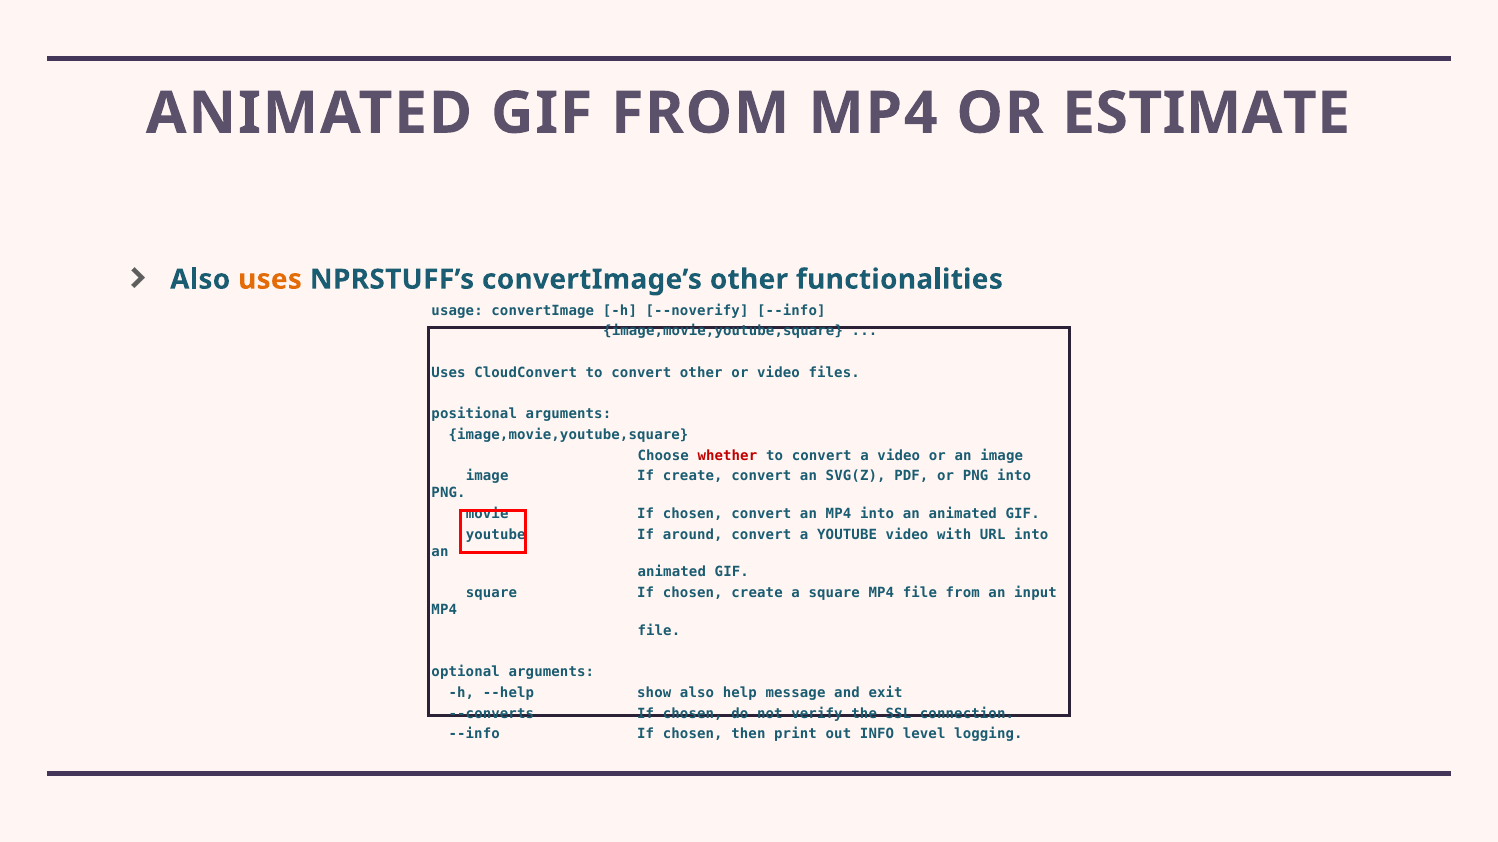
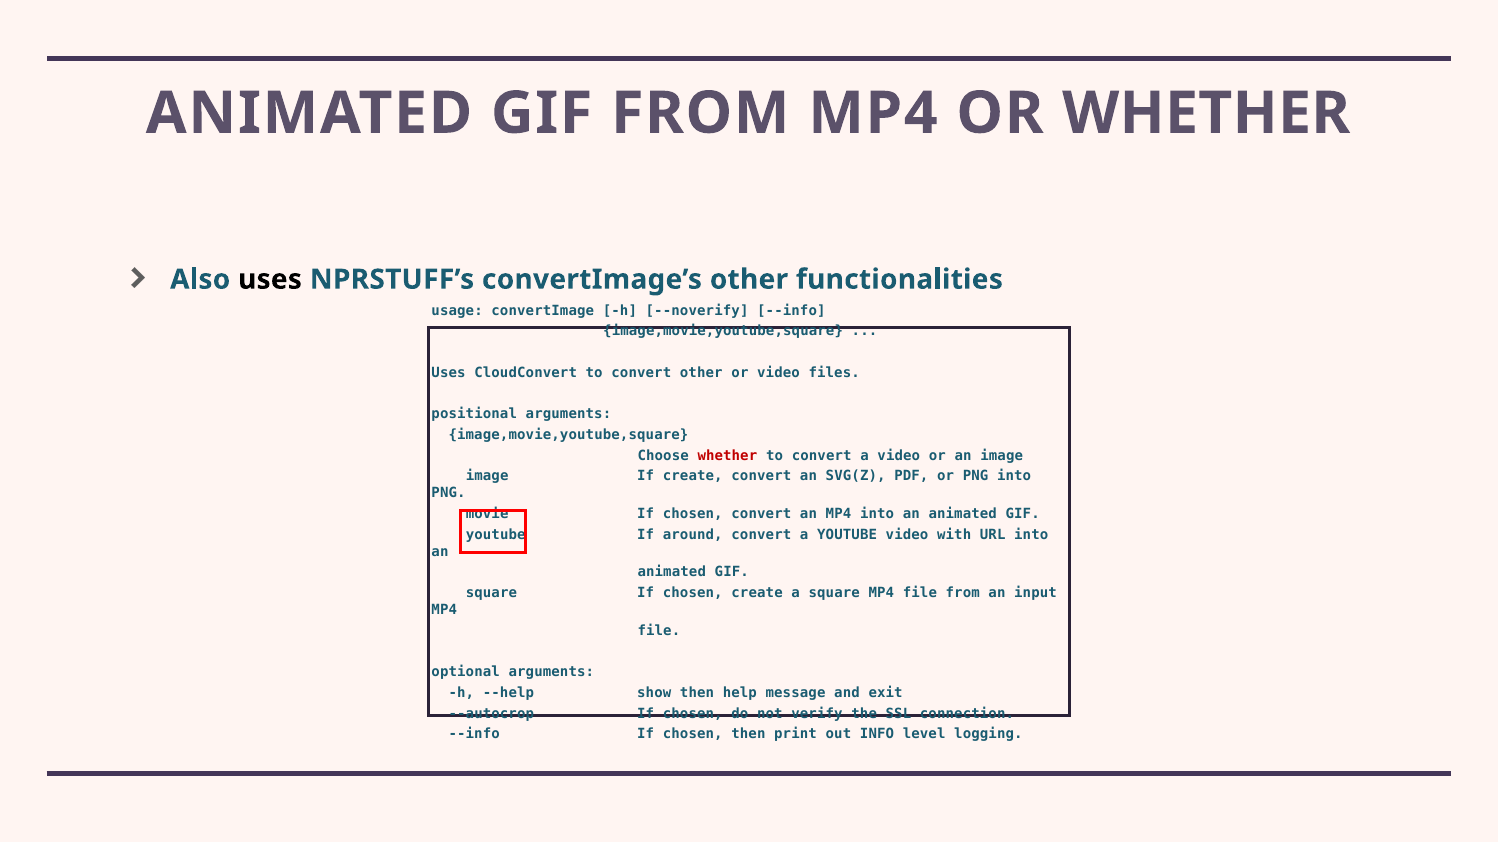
OR ESTIMATE: ESTIMATE -> WHETHER
uses at (270, 280) colour: orange -> black
show also: also -> then
--converts: --converts -> --autocrop
